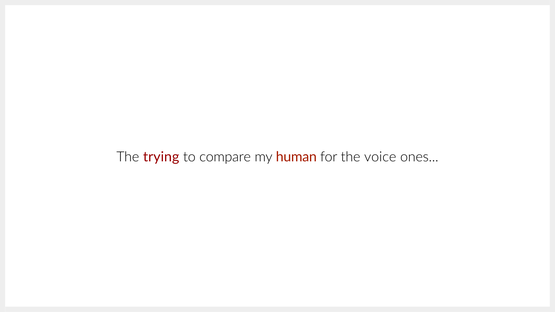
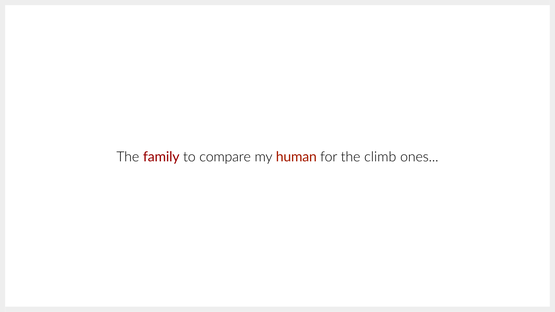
trying: trying -> family
voice: voice -> climb
